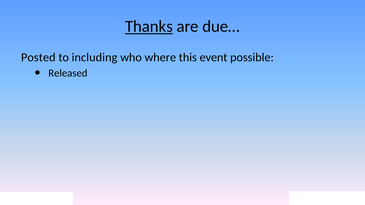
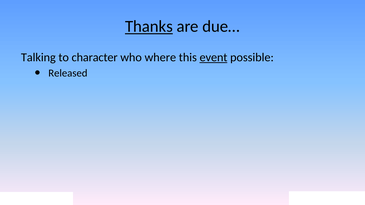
Posted: Posted -> Talking
including: including -> character
event underline: none -> present
